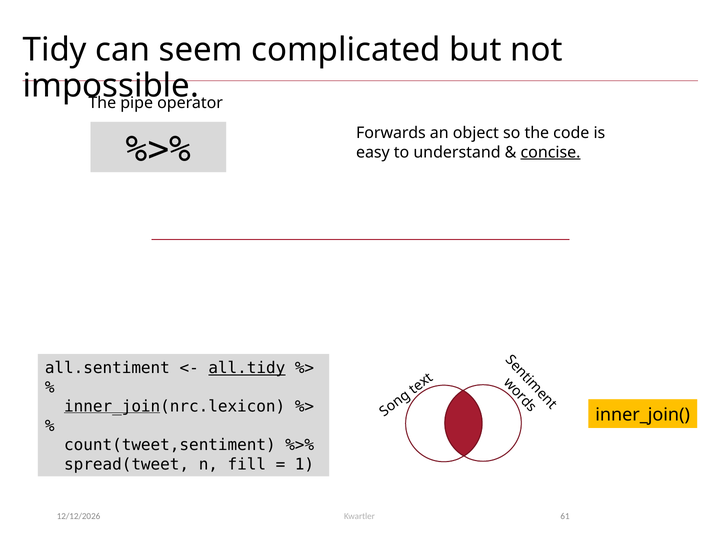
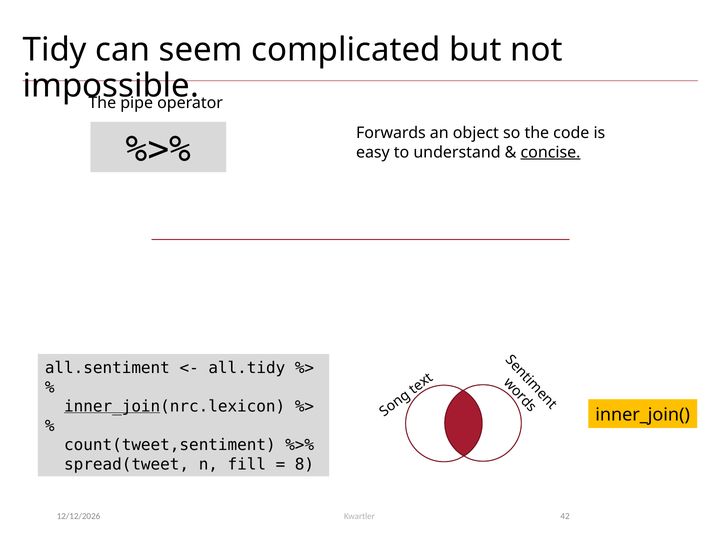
all.tidy underline: present -> none
1: 1 -> 8
61: 61 -> 42
